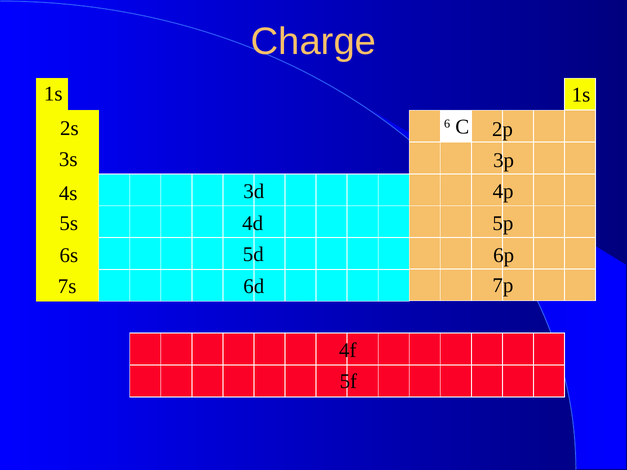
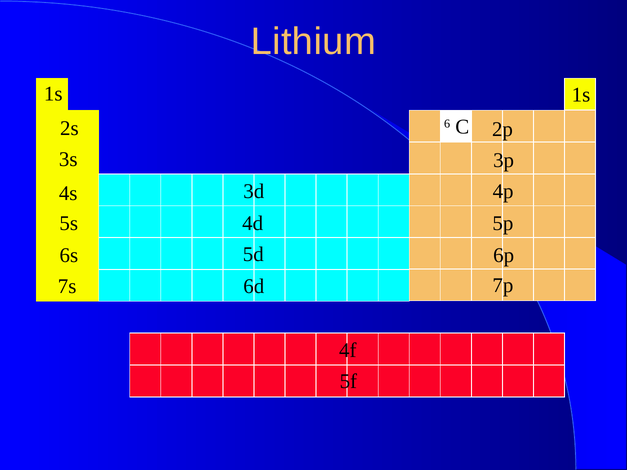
Charge: Charge -> Lithium
